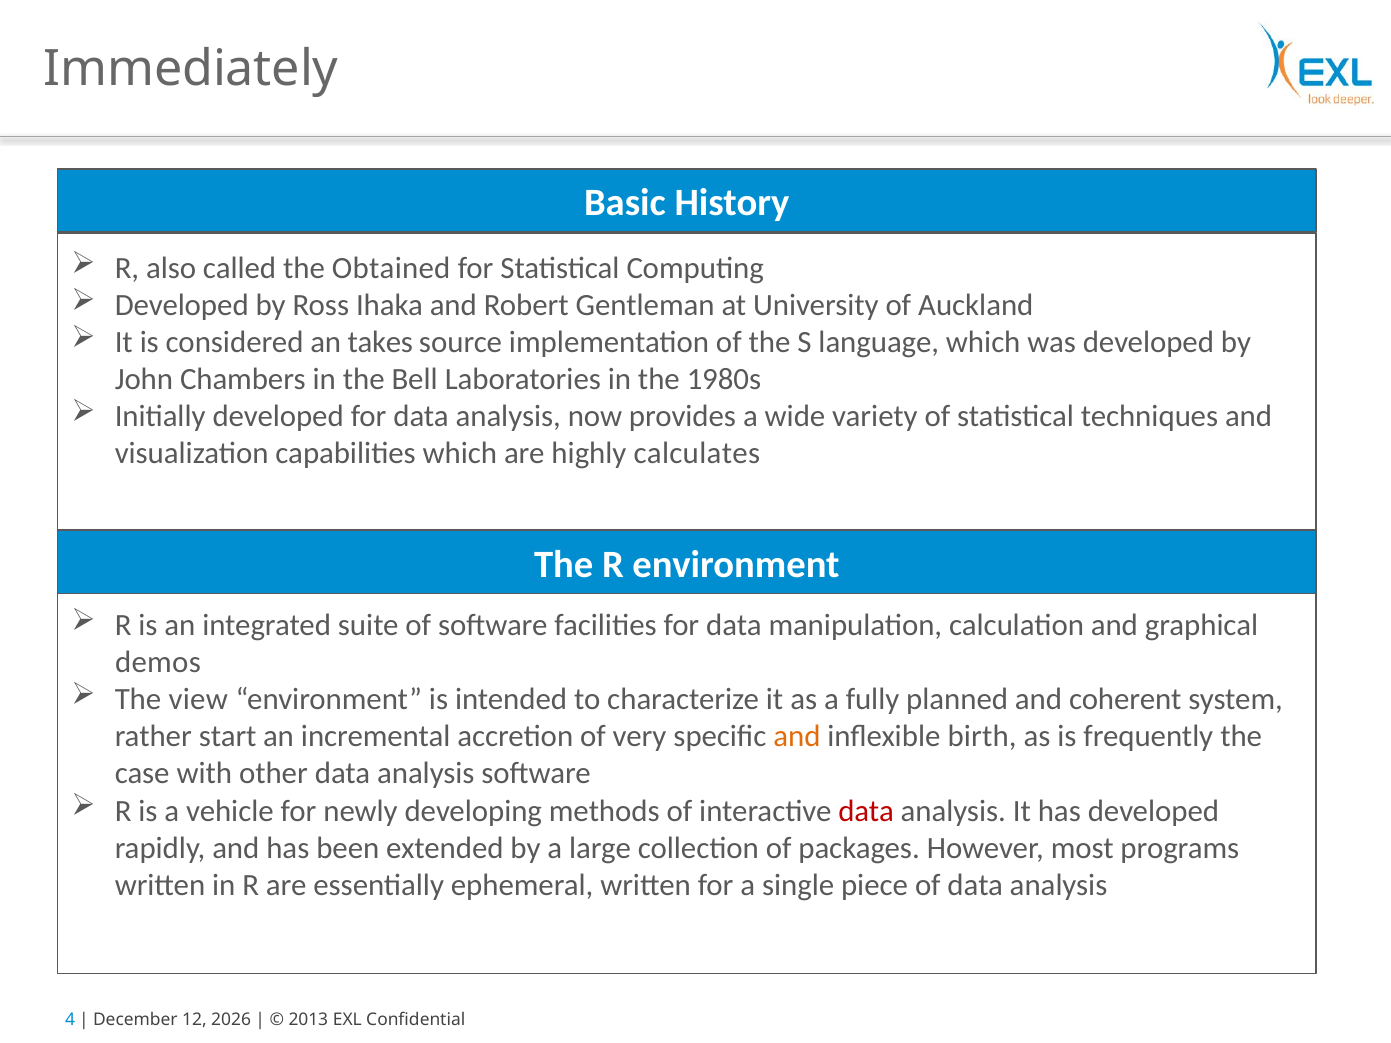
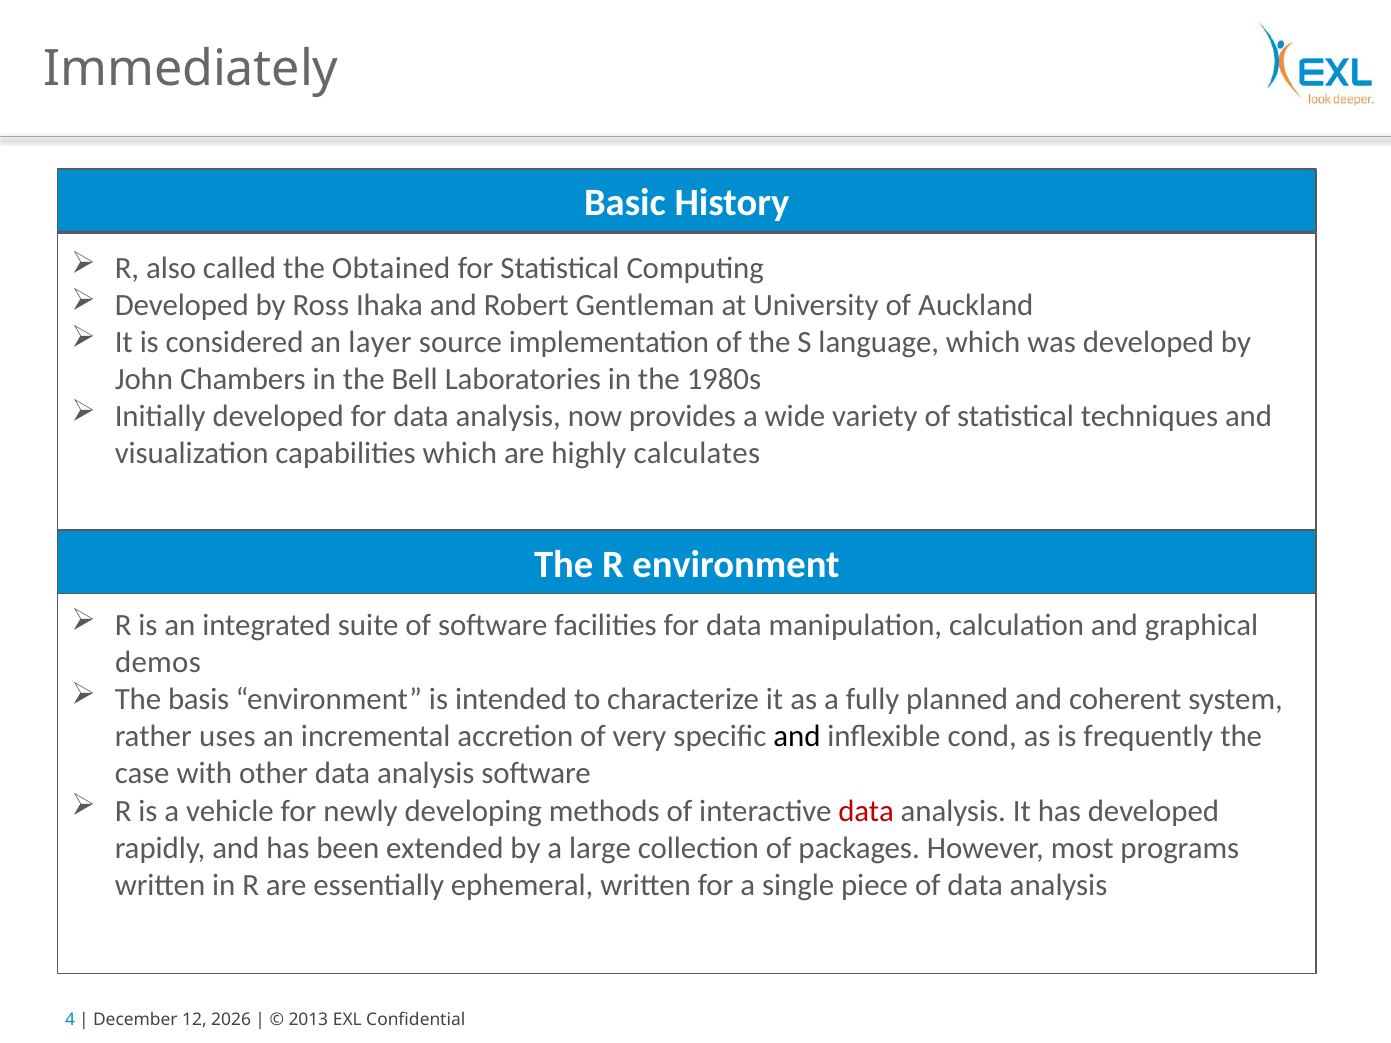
takes: takes -> layer
view: view -> basis
start: start -> uses
and at (797, 737) colour: orange -> black
birth: birth -> cond
